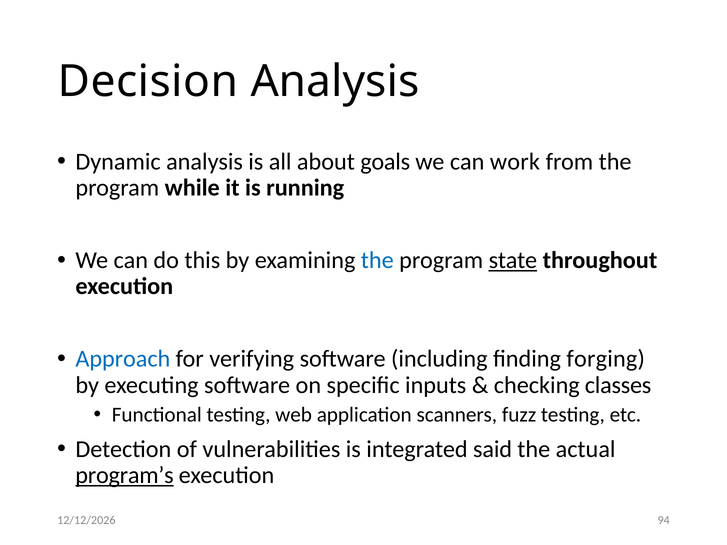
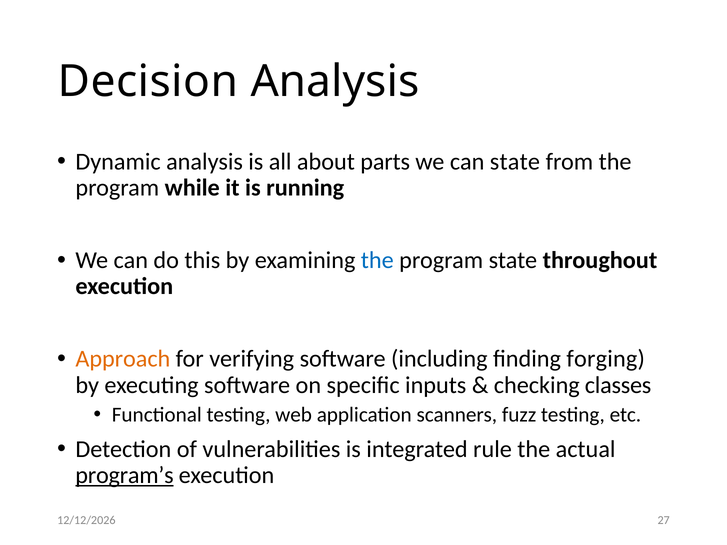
goals: goals -> parts
can work: work -> state
state at (513, 260) underline: present -> none
Approach colour: blue -> orange
said: said -> rule
94: 94 -> 27
